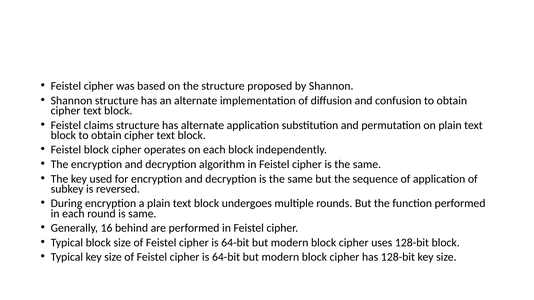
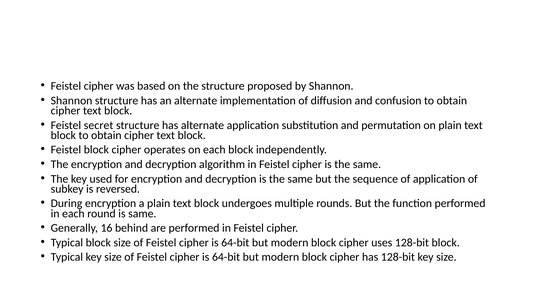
claims: claims -> secret
